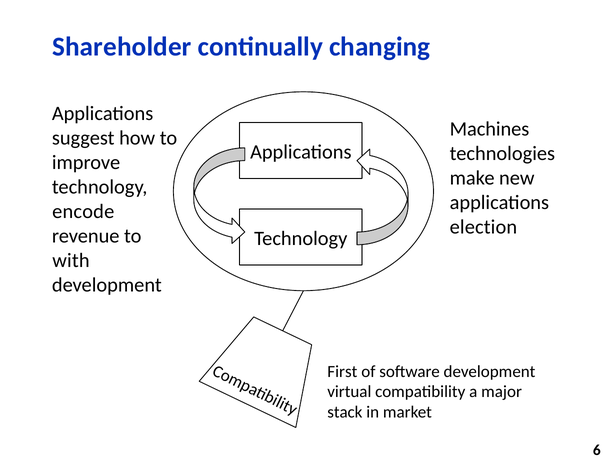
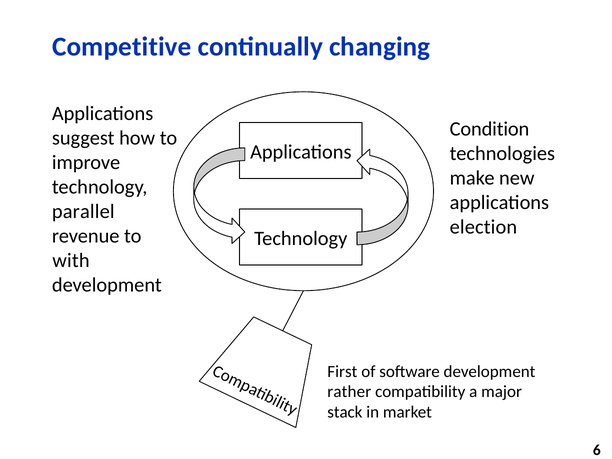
Shareholder: Shareholder -> Competitive
Machines: Machines -> Condition
encode: encode -> parallel
virtual: virtual -> rather
